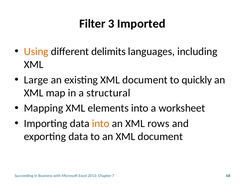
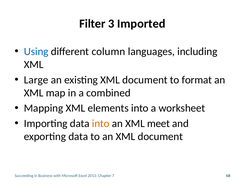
Using colour: orange -> blue
delimits: delimits -> column
quickly: quickly -> format
structural: structural -> combined
rows: rows -> meet
